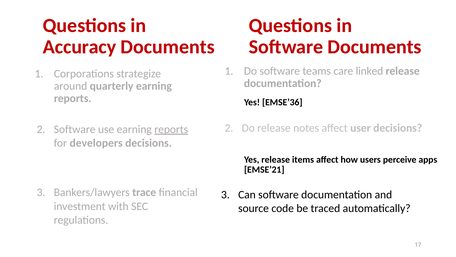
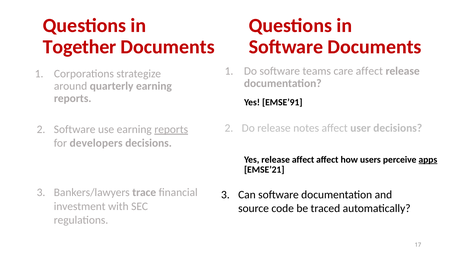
Accuracy: Accuracy -> Together
care linked: linked -> affect
EMSE’36: EMSE’36 -> EMSE’91
release items: items -> affect
apps underline: none -> present
